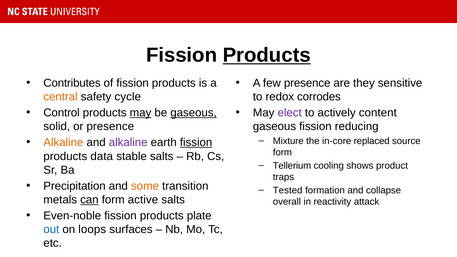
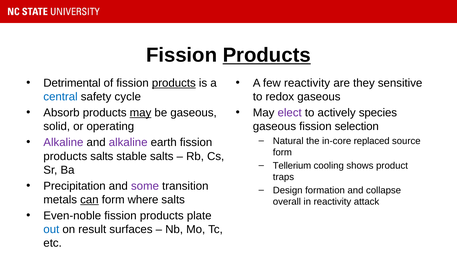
Contributes: Contributes -> Detrimental
products at (174, 83) underline: none -> present
few presence: presence -> reactivity
central colour: orange -> blue
redox corrodes: corrodes -> gaseous
Control: Control -> Absorb
gaseous at (194, 113) underline: present -> none
content: content -> species
or presence: presence -> operating
reducing: reducing -> selection
Mixture: Mixture -> Natural
Alkaline at (63, 143) colour: orange -> purple
fission at (196, 143) underline: present -> none
products data: data -> salts
some colour: orange -> purple
Tested: Tested -> Design
active: active -> where
loops: loops -> result
